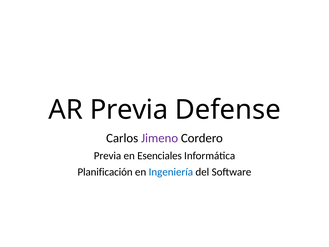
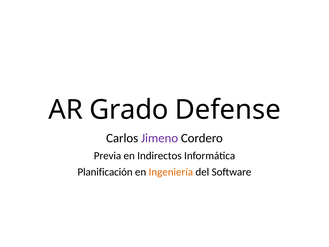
AR Previa: Previa -> Grado
Esenciales: Esenciales -> Indirectos
Ingeniería colour: blue -> orange
